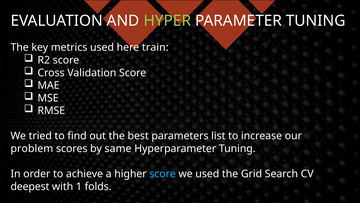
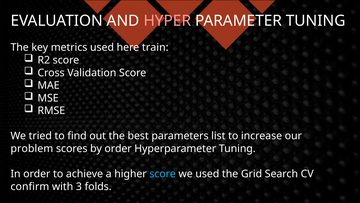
HYPER colour: light green -> pink
by same: same -> order
deepest: deepest -> confirm
1: 1 -> 3
